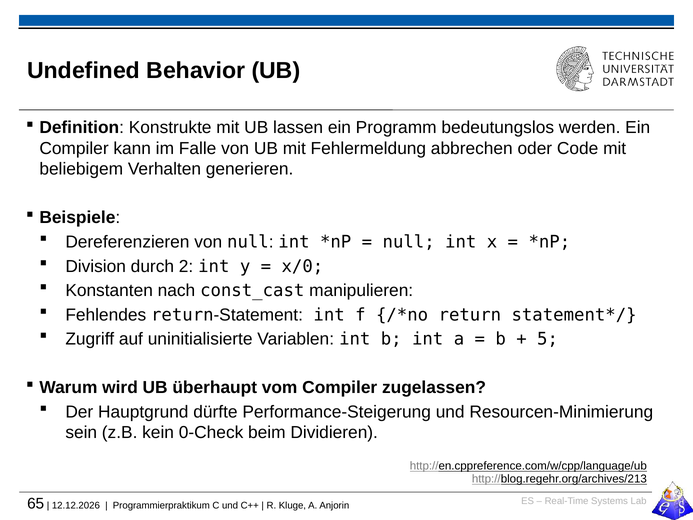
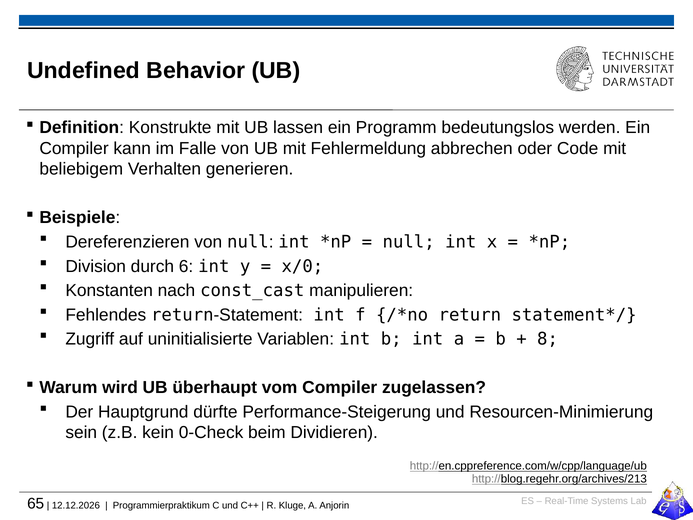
2: 2 -> 6
5: 5 -> 8
